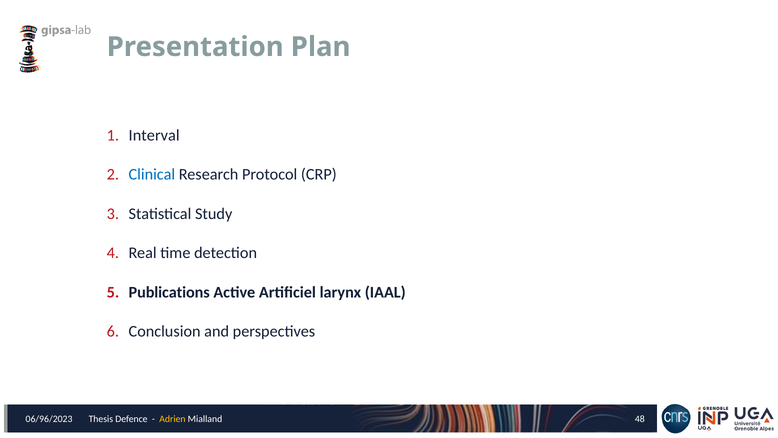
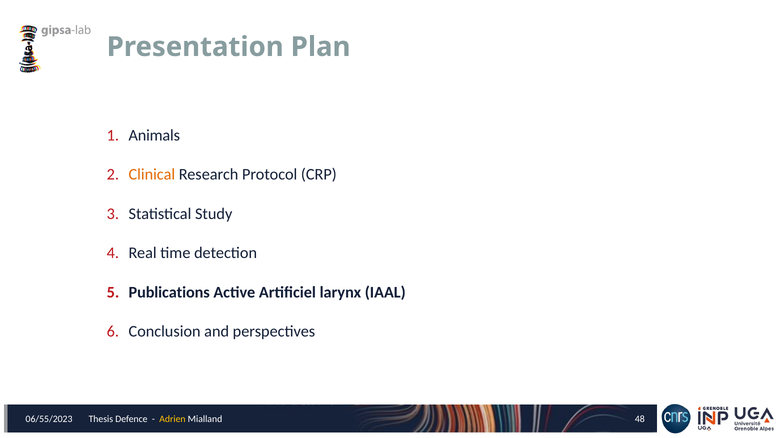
Interval: Interval -> Animals
Clinical colour: blue -> orange
06/96/2023: 06/96/2023 -> 06/55/2023
